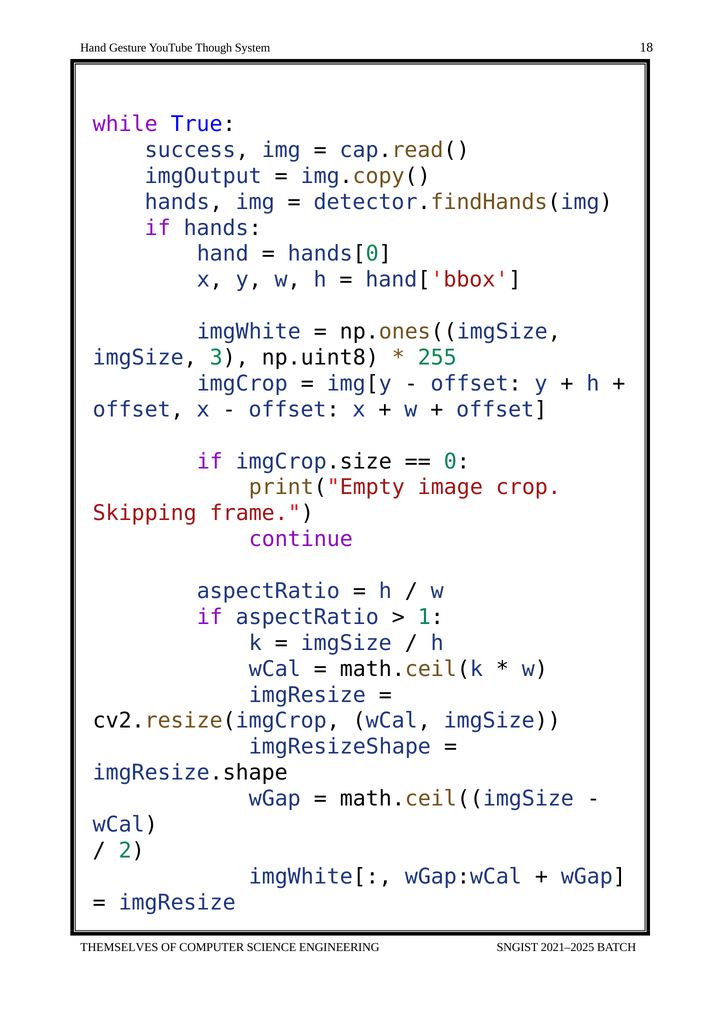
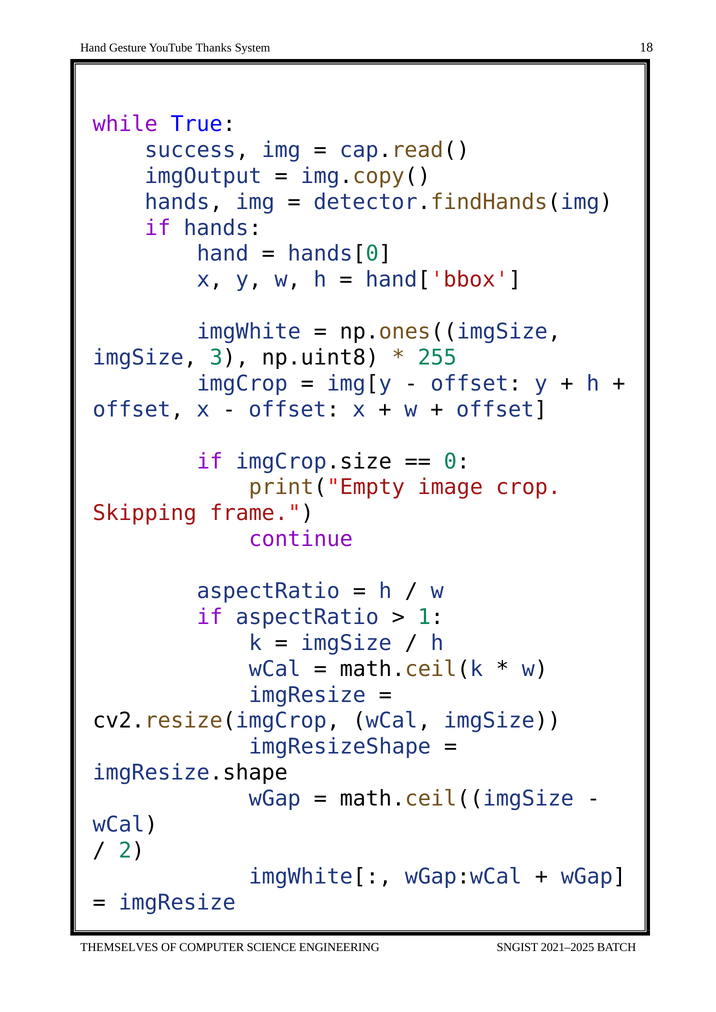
Though: Though -> Thanks
